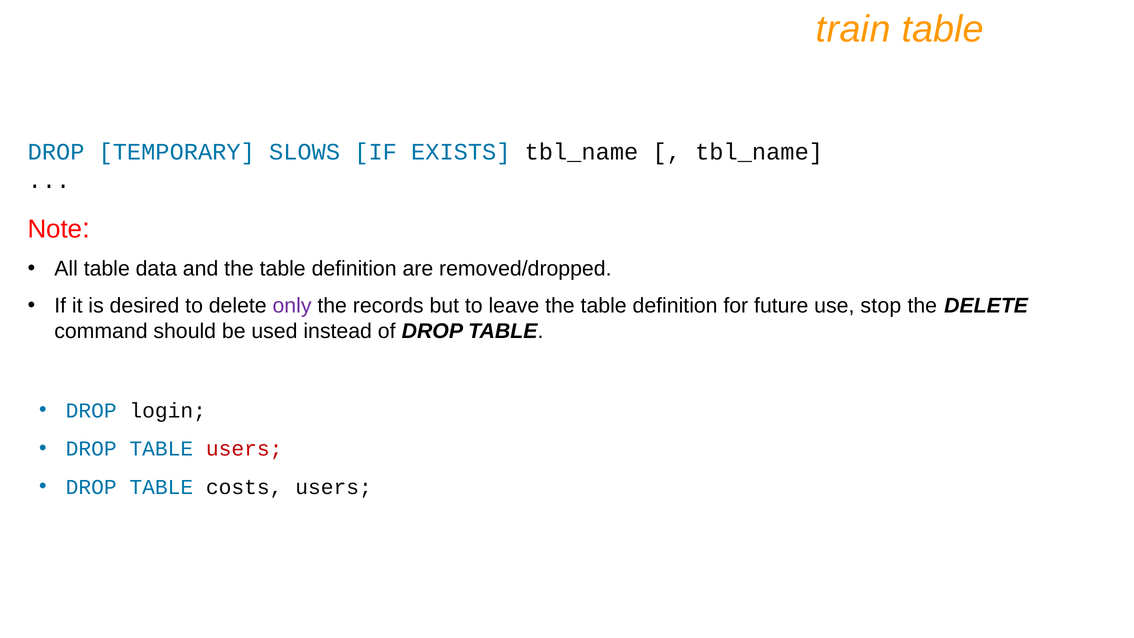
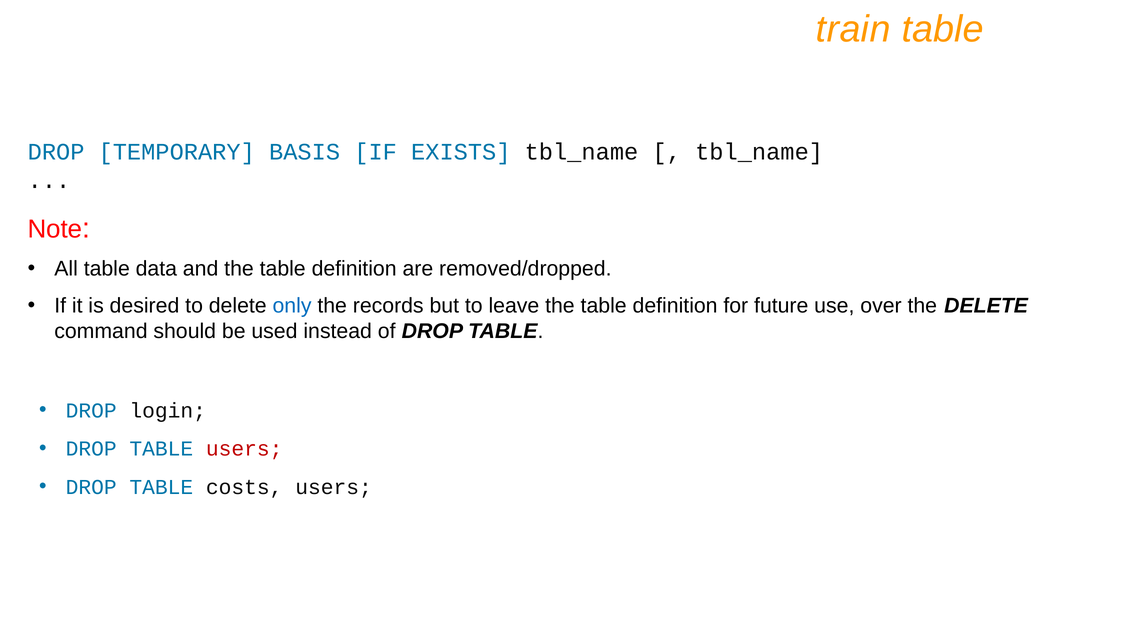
SLOWS: SLOWS -> BASIS
only colour: purple -> blue
stop: stop -> over
